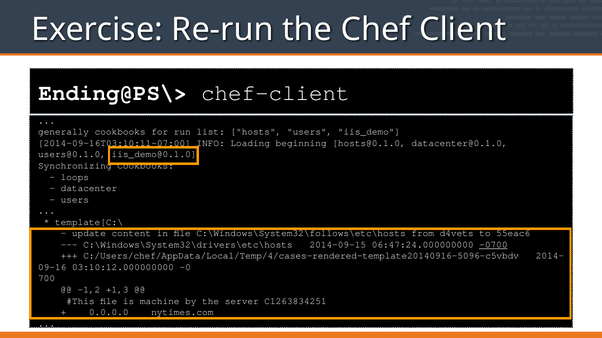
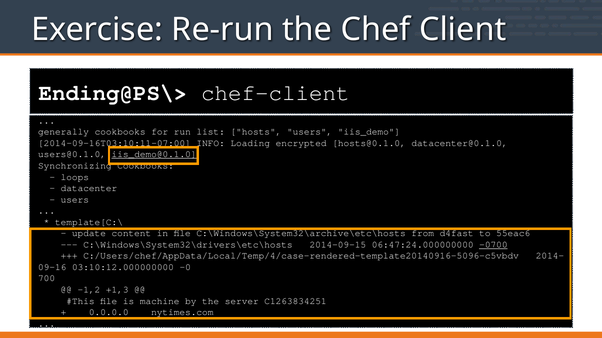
beginning: beginning -> encrypted
iis_demo@0.1.0 underline: none -> present
C:\Windows\System32\follows\etc\hosts: C:\Windows\System32\follows\etc\hosts -> C:\Windows\System32\archive\etc\hosts
d4vets: d4vets -> d4fast
C:/Users/chef/AppData/Local/Temp/4/cases-rendered-template20140916-5096-c5vbdv: C:/Users/chef/AppData/Local/Temp/4/cases-rendered-template20140916-5096-c5vbdv -> C:/Users/chef/AppData/Local/Temp/4/case-rendered-template20140916-5096-c5vbdv
